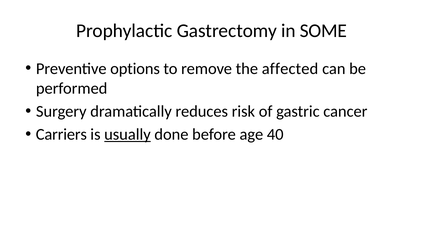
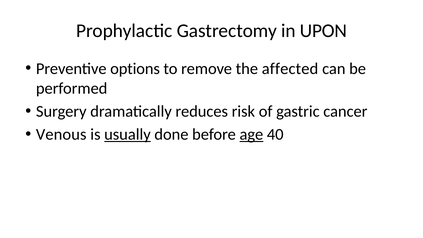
SOME: SOME -> UPON
Carriers: Carriers -> Venous
age underline: none -> present
